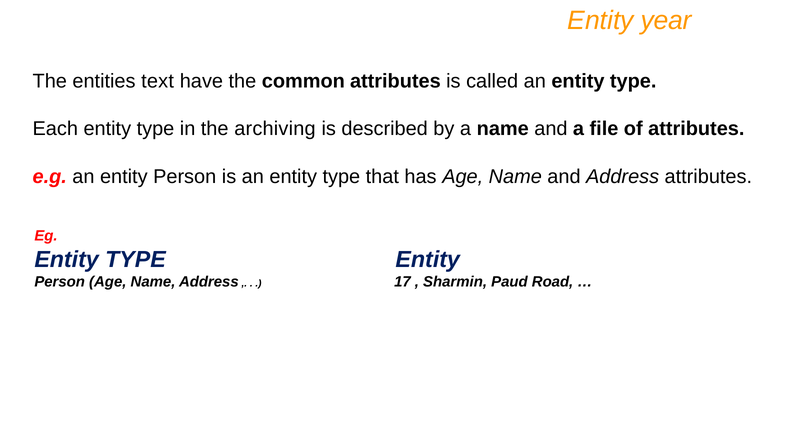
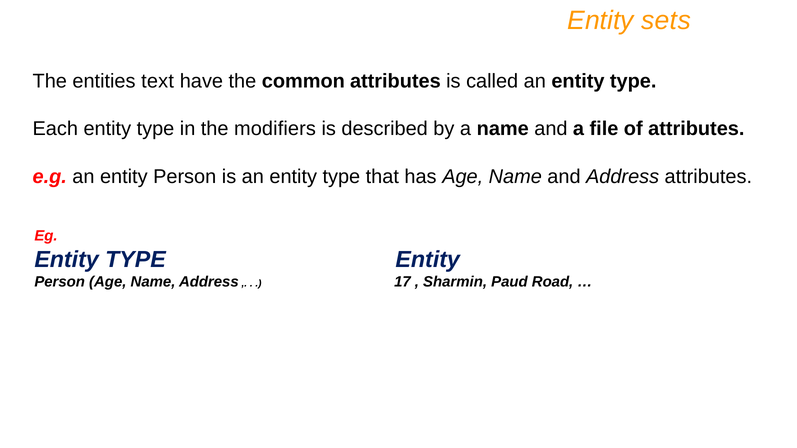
year: year -> sets
archiving: archiving -> modifiers
